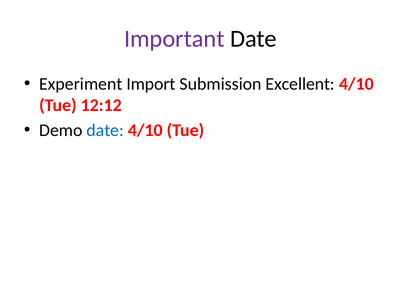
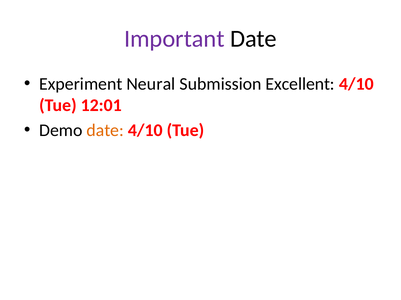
Import: Import -> Neural
12:12: 12:12 -> 12:01
date at (105, 130) colour: blue -> orange
